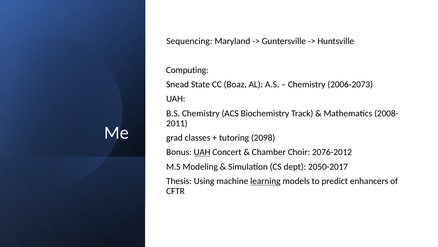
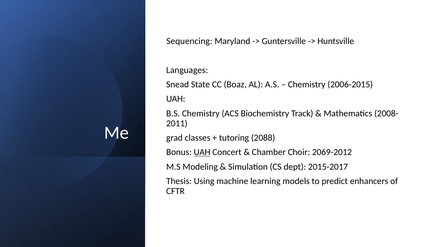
Computing: Computing -> Languages
2006-2073: 2006-2073 -> 2006-2015
2098: 2098 -> 2088
2076-2012: 2076-2012 -> 2069-2012
2050-2017: 2050-2017 -> 2015-2017
learning underline: present -> none
